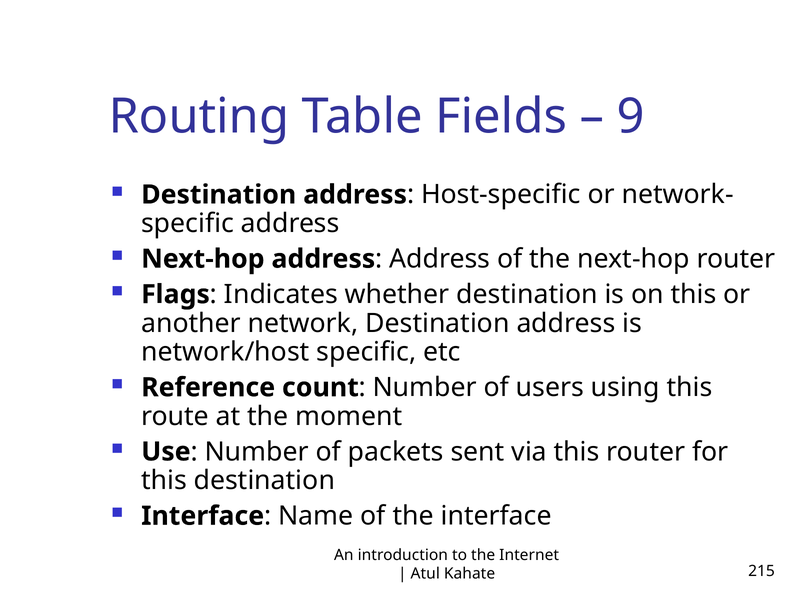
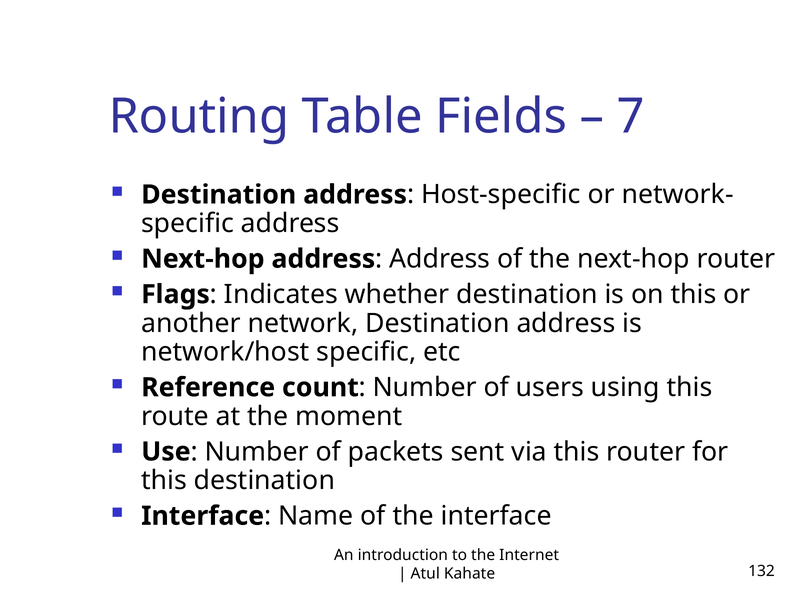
9: 9 -> 7
215: 215 -> 132
